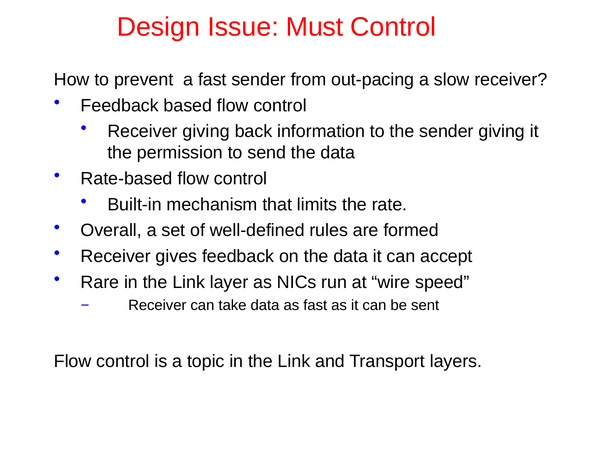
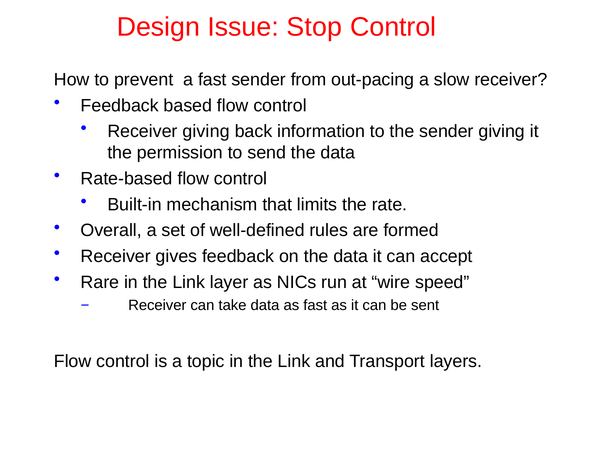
Must: Must -> Stop
